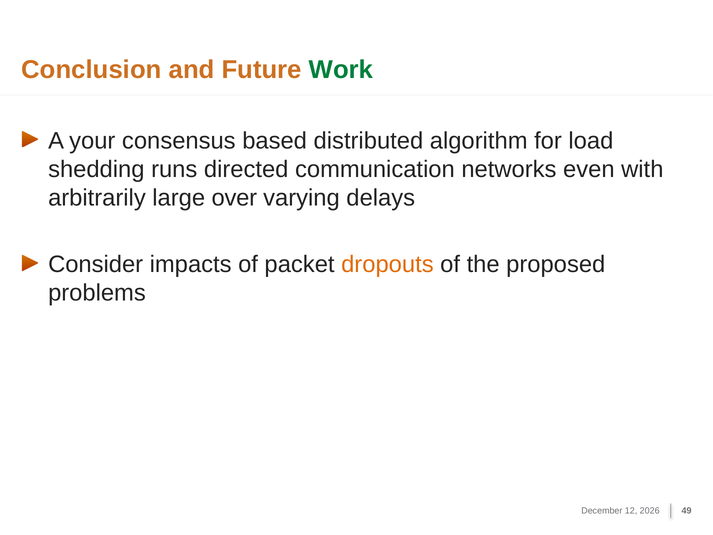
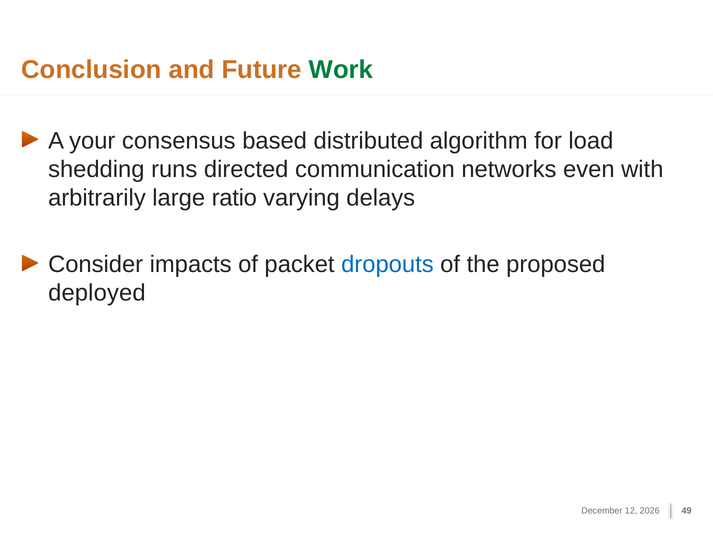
over: over -> ratio
dropouts colour: orange -> blue
problems: problems -> deployed
